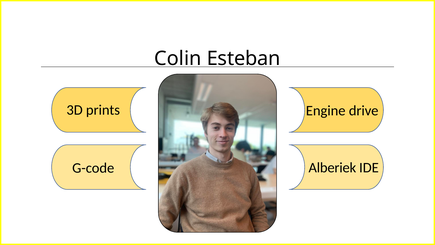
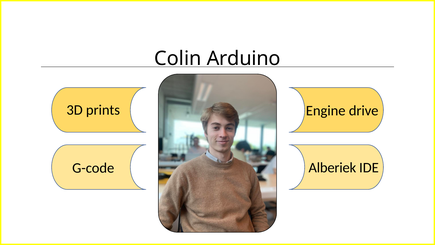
Esteban: Esteban -> Arduino
